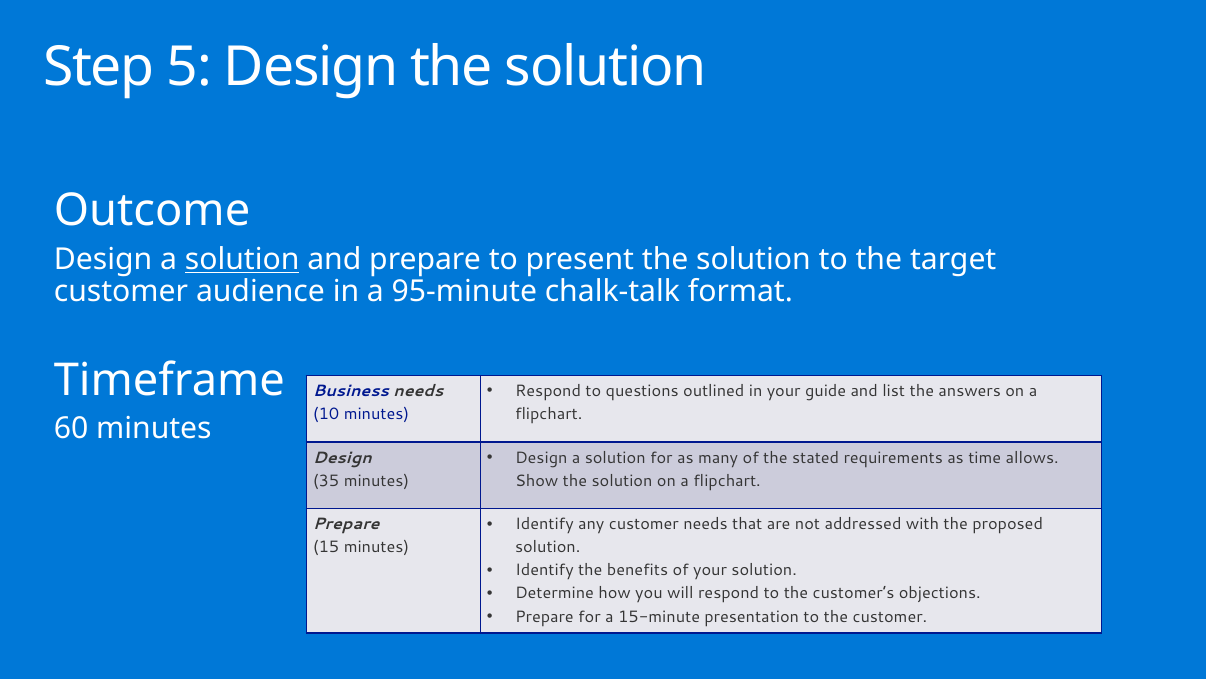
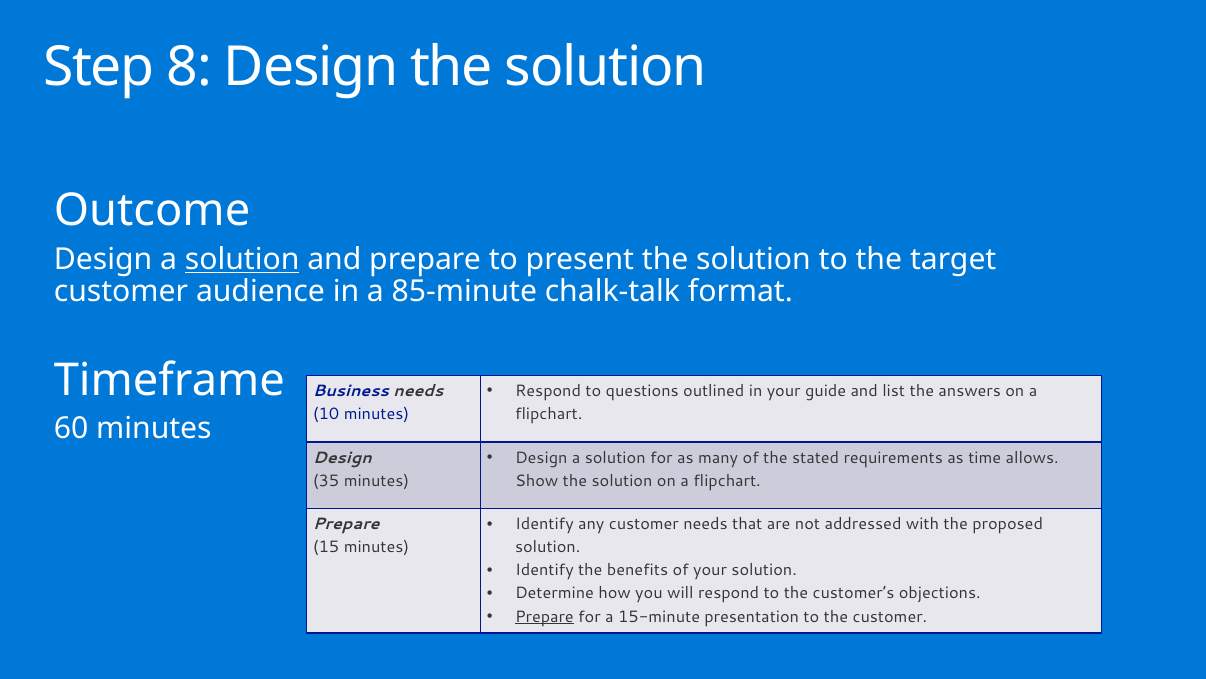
5: 5 -> 8
95-minute: 95-minute -> 85-minute
Prepare at (544, 616) underline: none -> present
